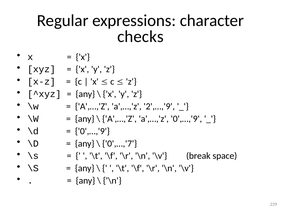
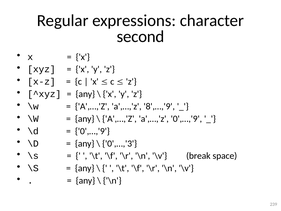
checks: checks -> second
2',…,'9: 2',…,'9 -> 8',…,'9
0',…,'7: 0',…,'7 -> 0',…,'3
